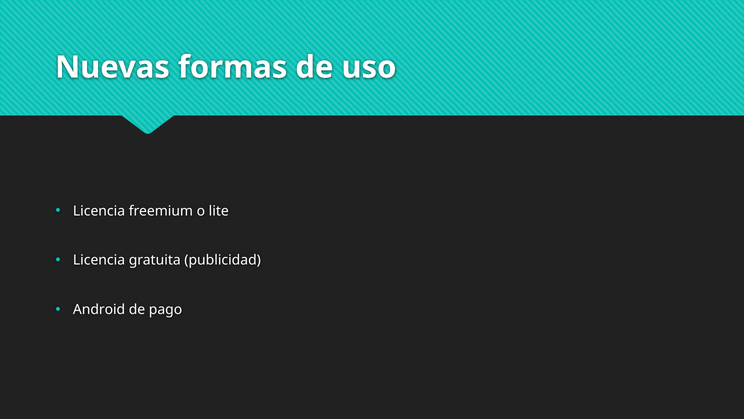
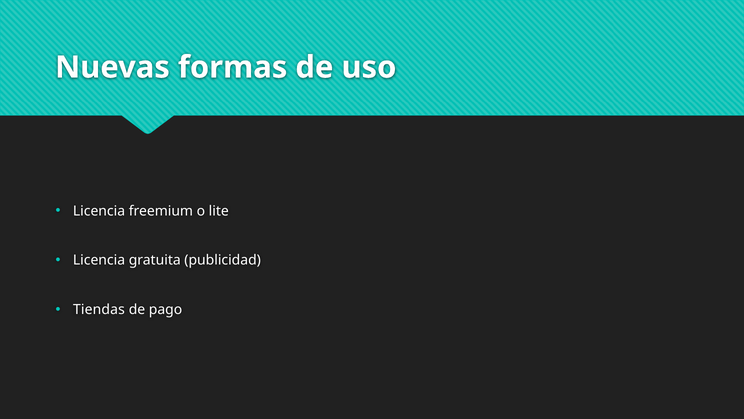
Android: Android -> Tiendas
